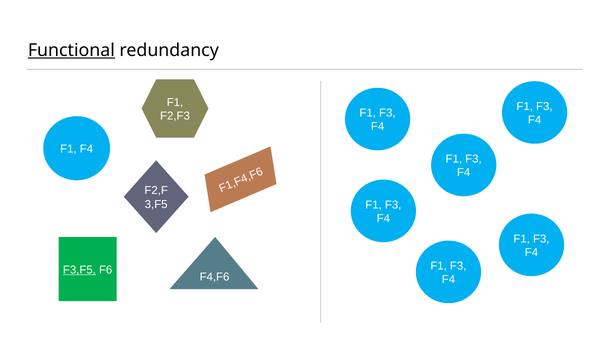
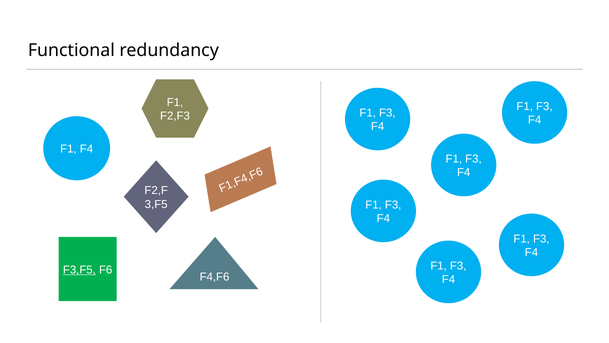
Functional underline: present -> none
